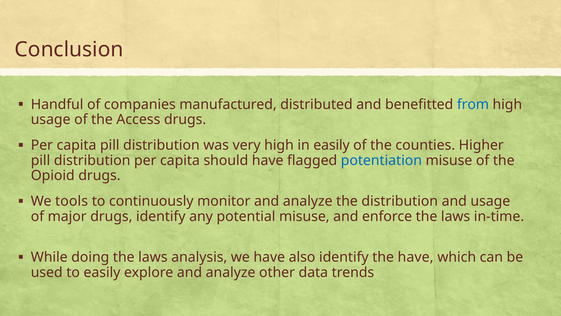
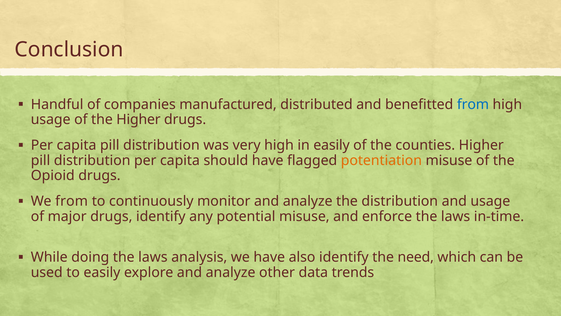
the Access: Access -> Higher
potentiation colour: blue -> orange
We tools: tools -> from
the have: have -> need
